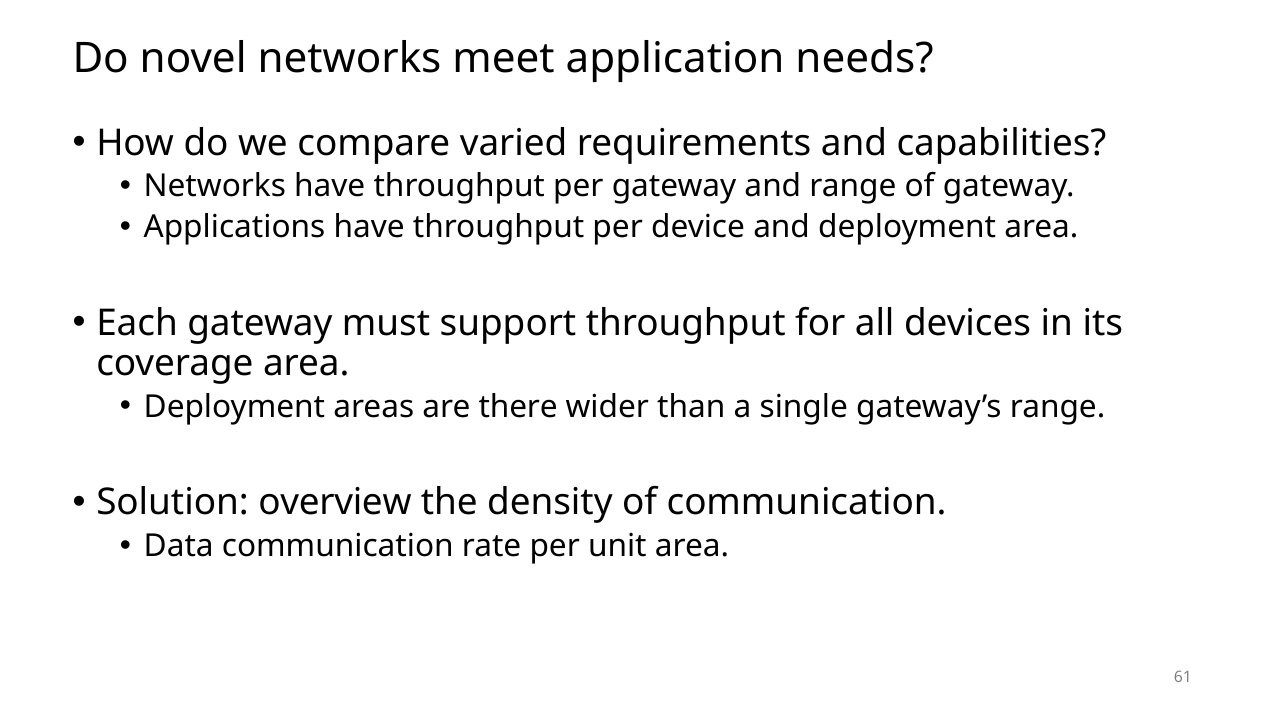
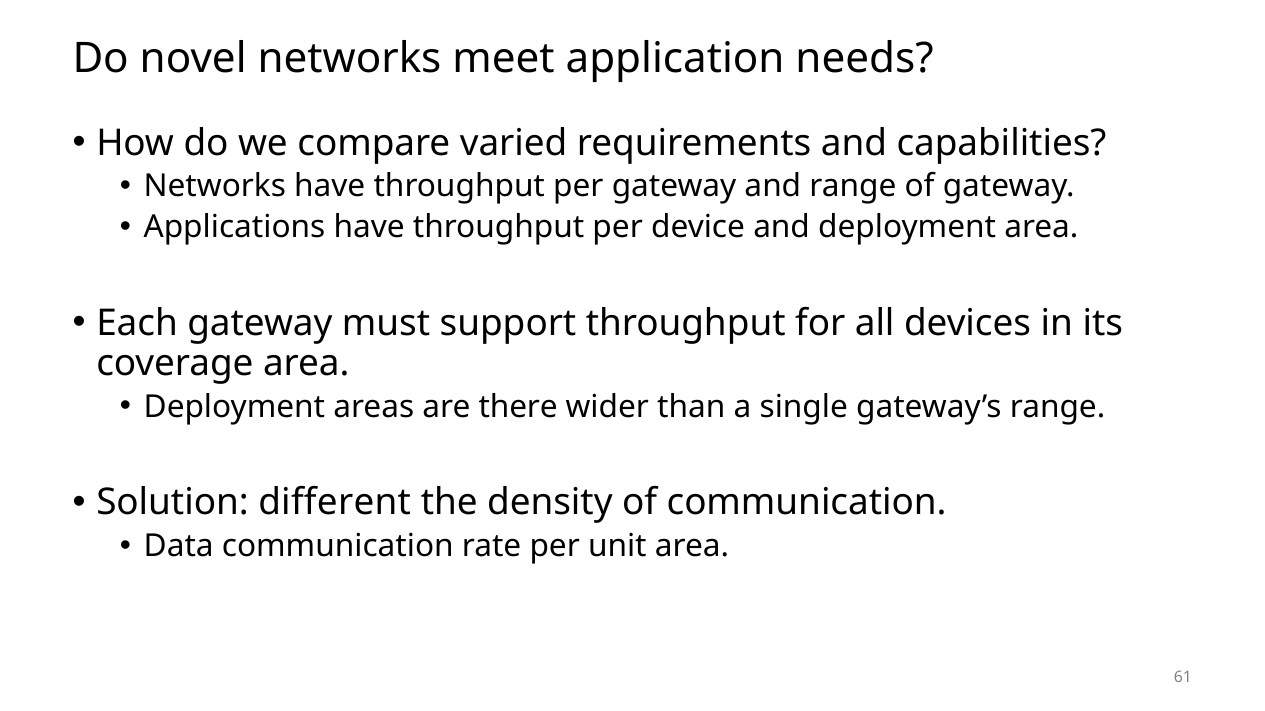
overview: overview -> different
